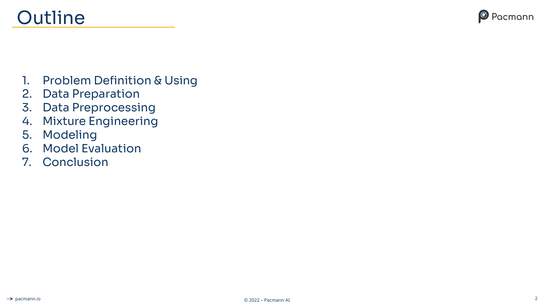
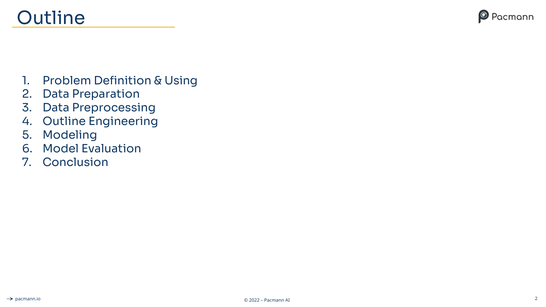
Mixture at (64, 122): Mixture -> Outline
